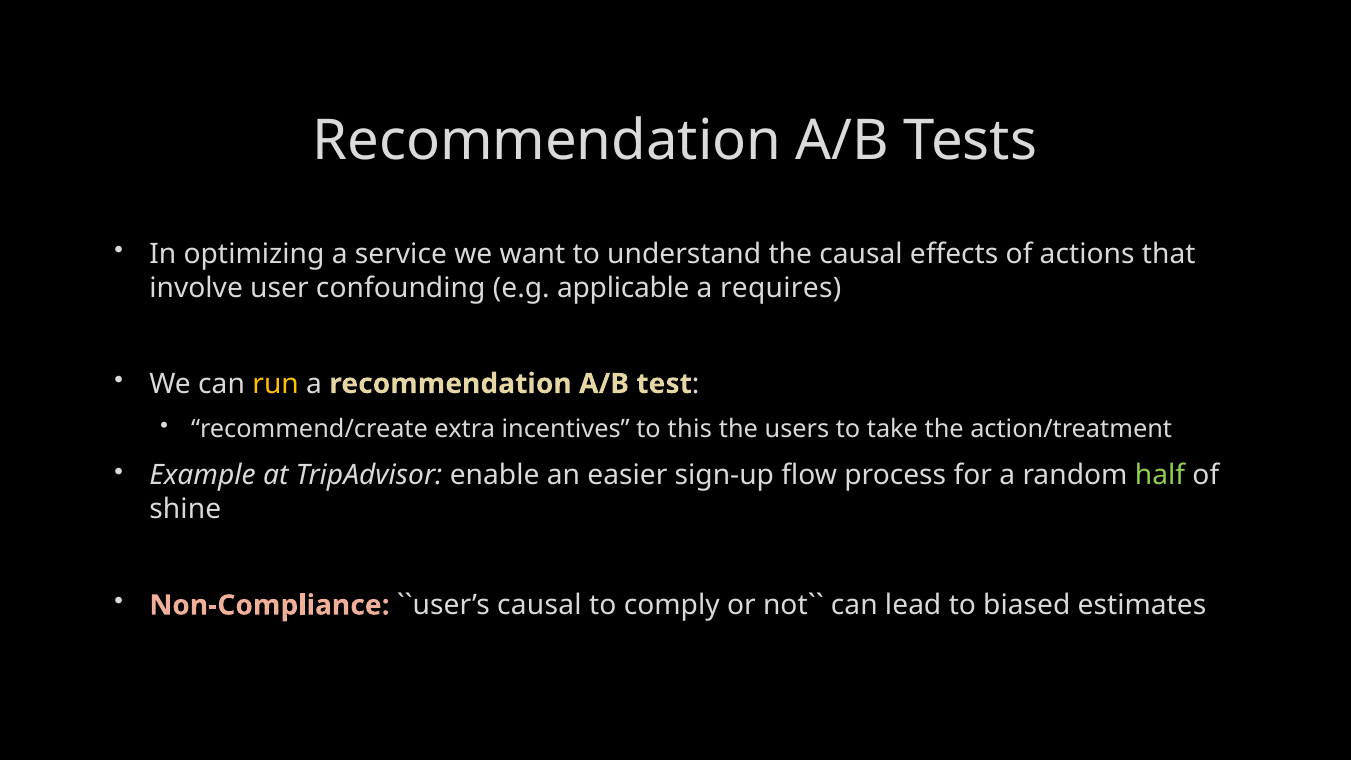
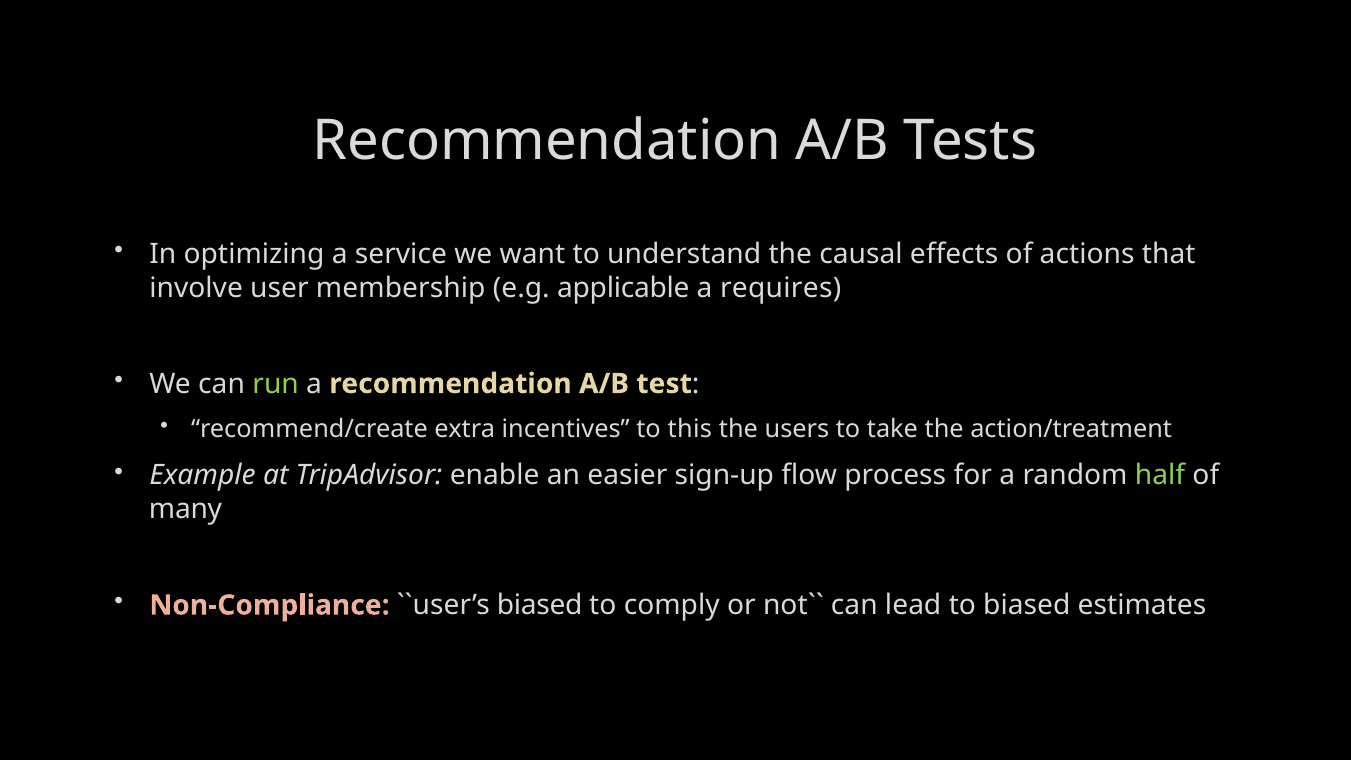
confounding: confounding -> membership
run colour: yellow -> light green
shine: shine -> many
causal at (539, 605): causal -> biased
